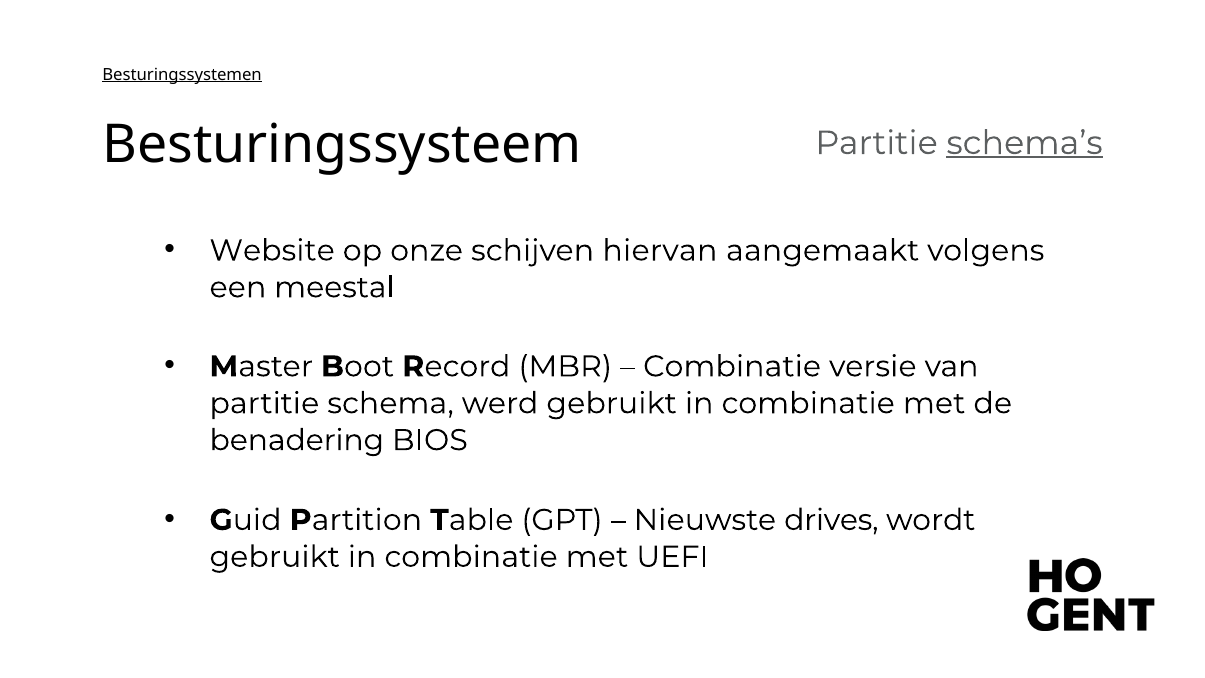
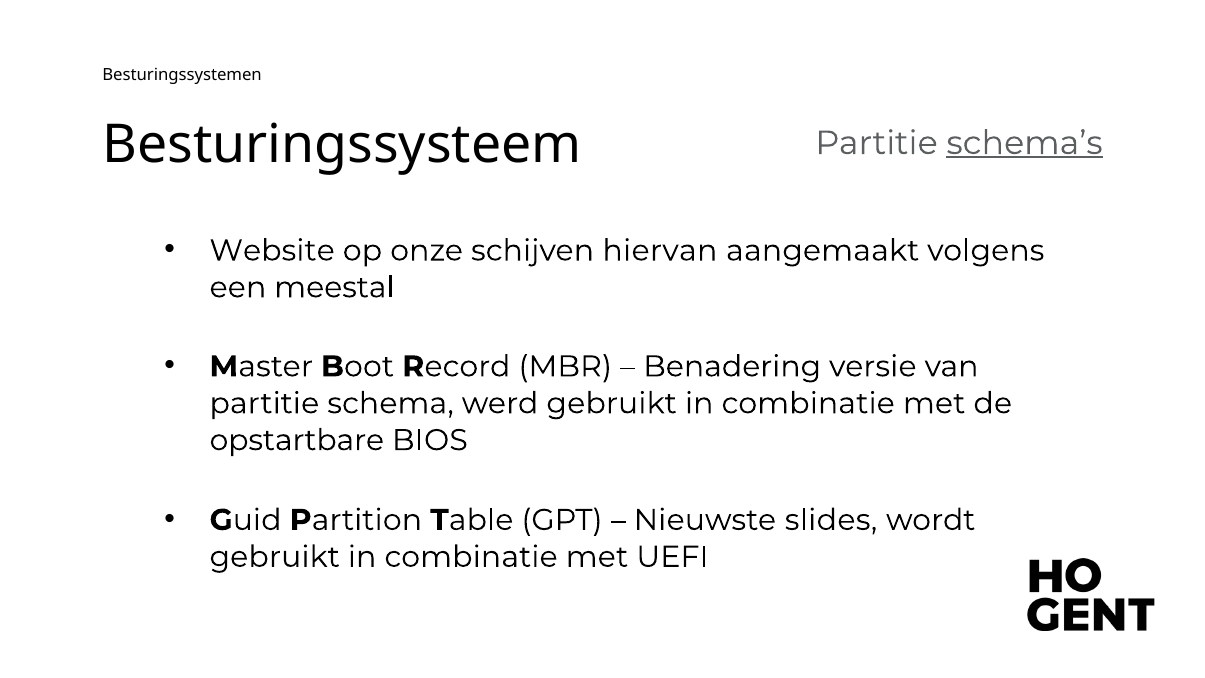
Besturingssystemen underline: present -> none
Combinatie at (732, 366): Combinatie -> Benadering
benadering: benadering -> opstartbare
drives: drives -> slides
